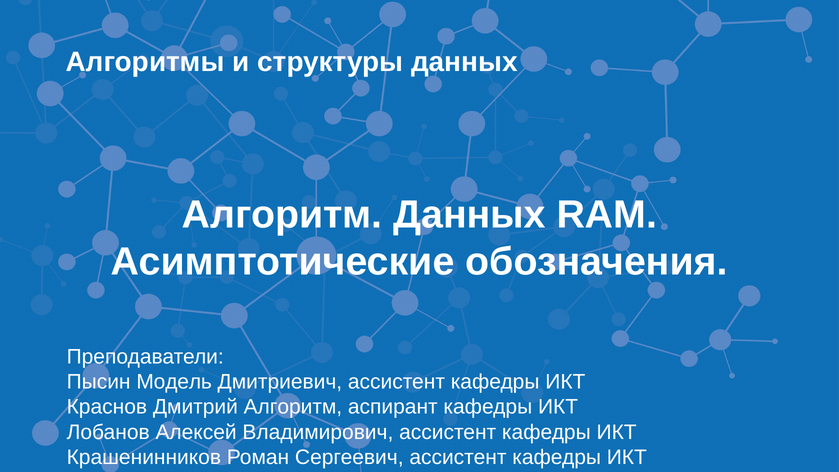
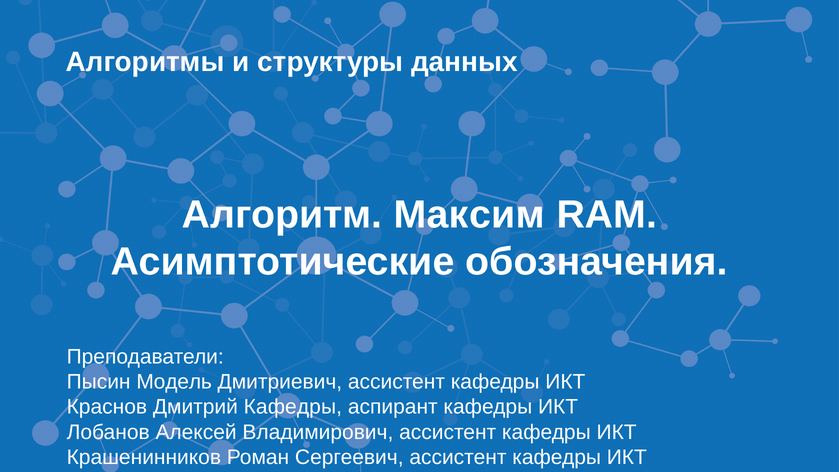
Алгоритм Данных: Данных -> Максим
Дмитрий Алгоритм: Алгоритм -> Кафедры
